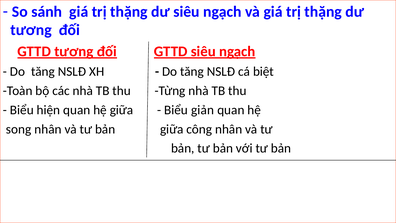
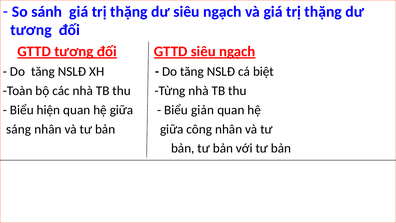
song: song -> sáng
